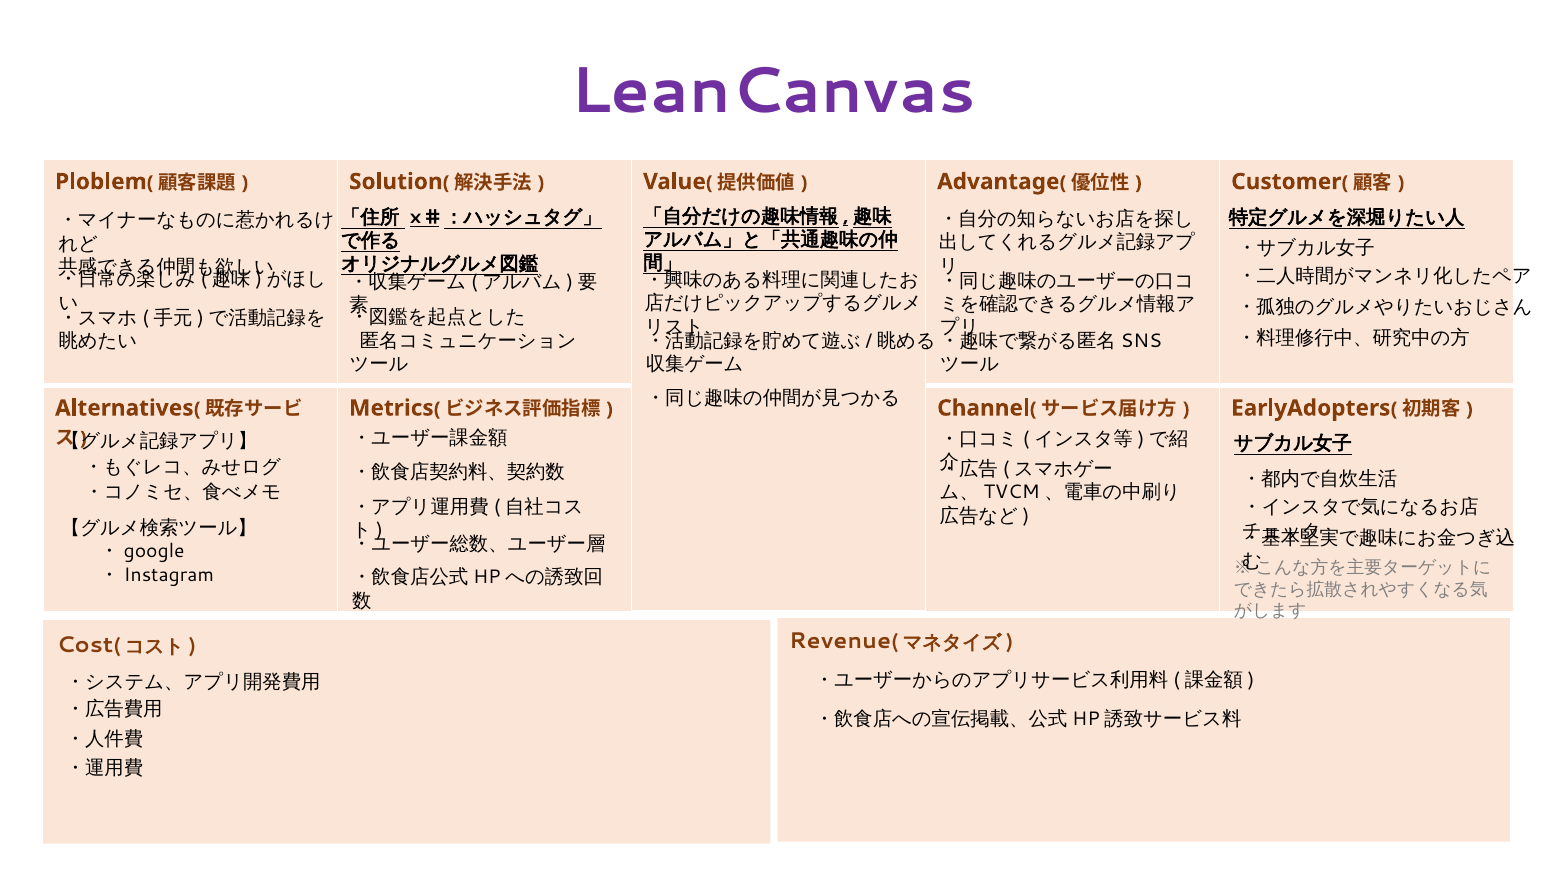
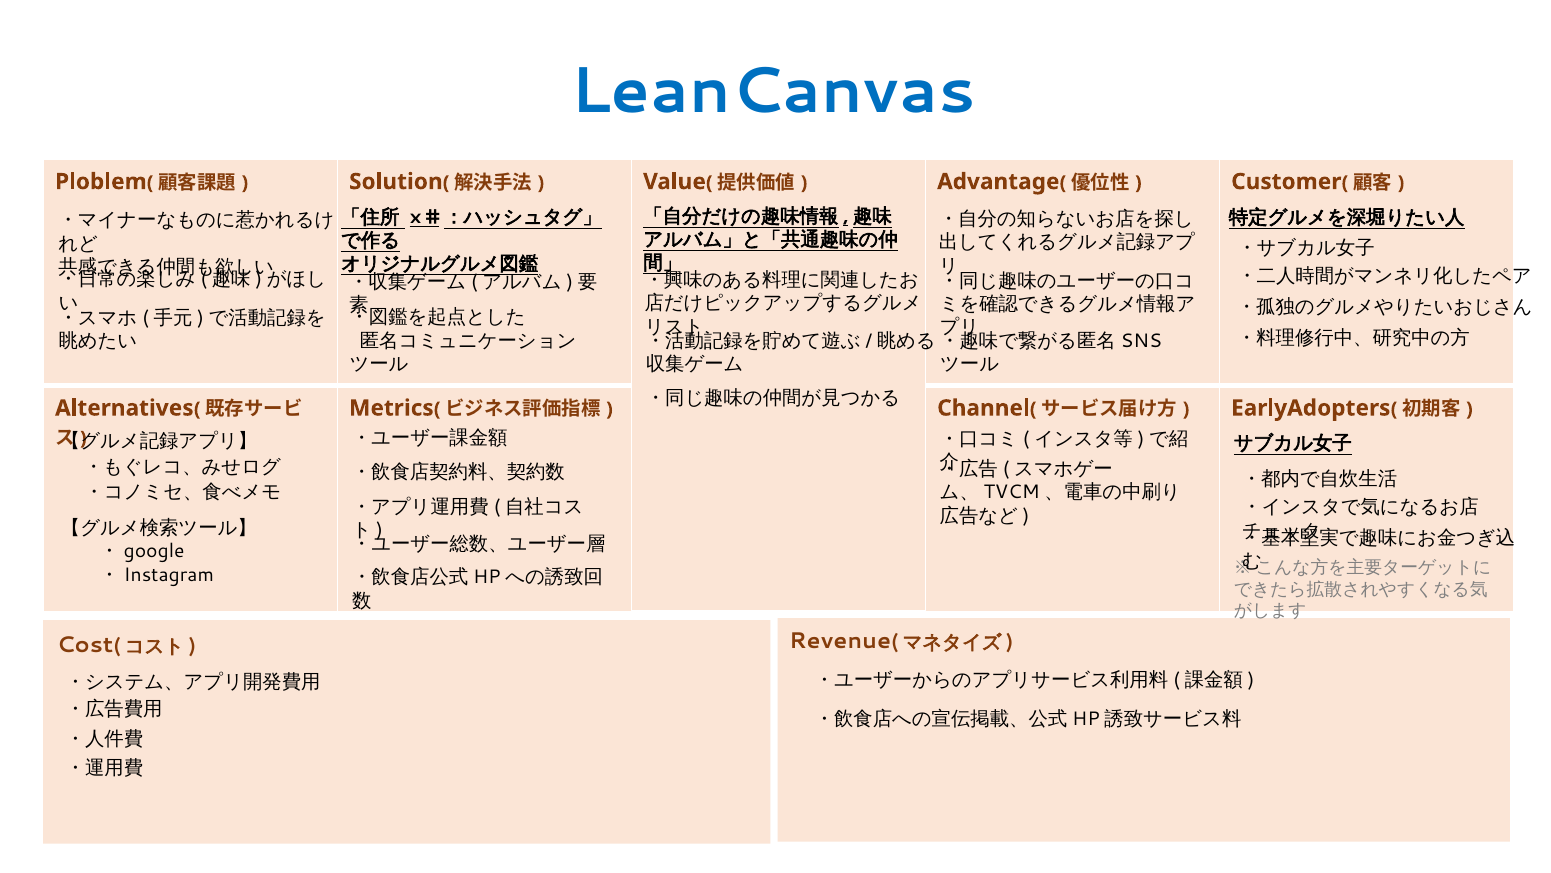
LeanCanvas colour: purple -> blue
